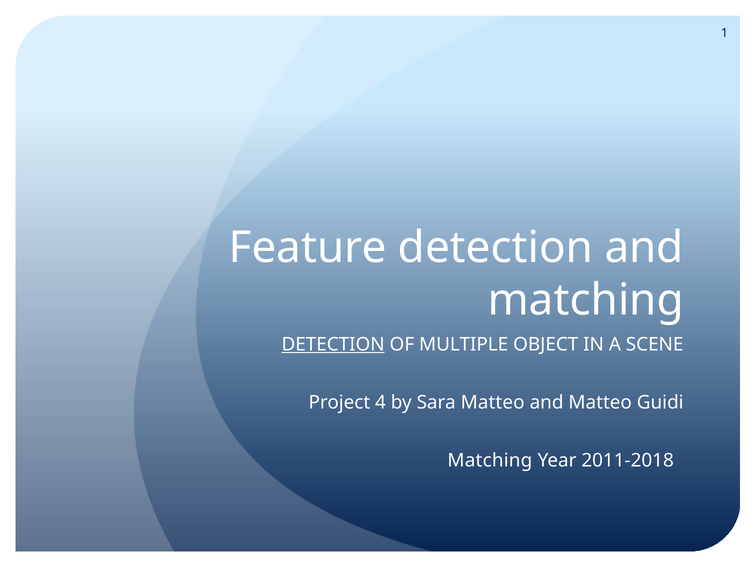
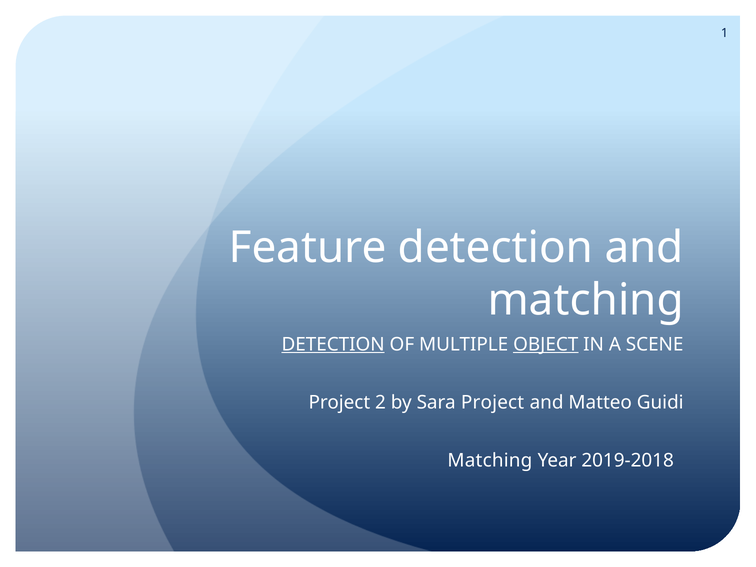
OBJECT underline: none -> present
4: 4 -> 2
Sara Matteo: Matteo -> Project
2011-2018: 2011-2018 -> 2019-2018
